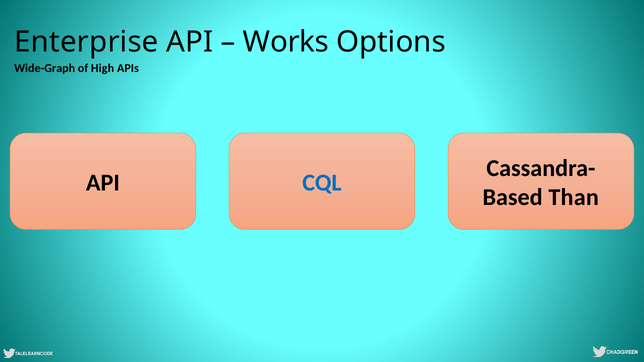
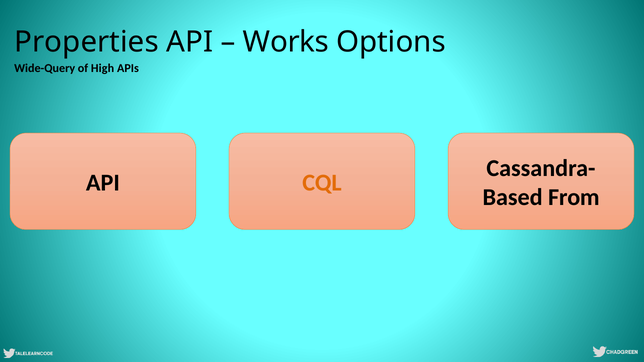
Enterprise: Enterprise -> Properties
Wide-Graph: Wide-Graph -> Wide-Query
CQL colour: blue -> orange
Than: Than -> From
